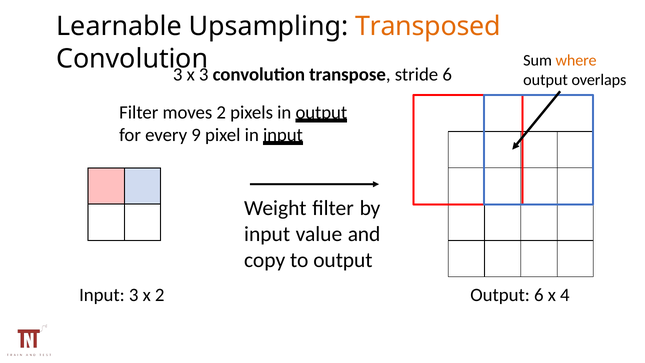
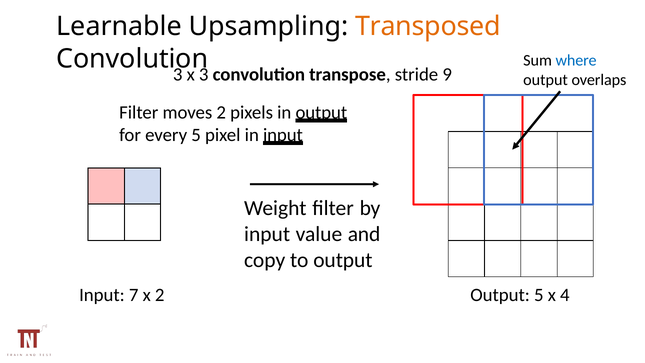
where colour: orange -> blue
stride 6: 6 -> 9
every 9: 9 -> 5
Input 3: 3 -> 7
Output 6: 6 -> 5
